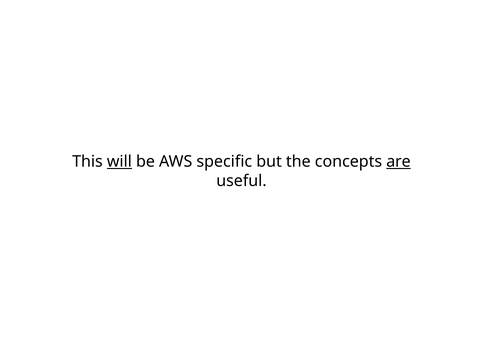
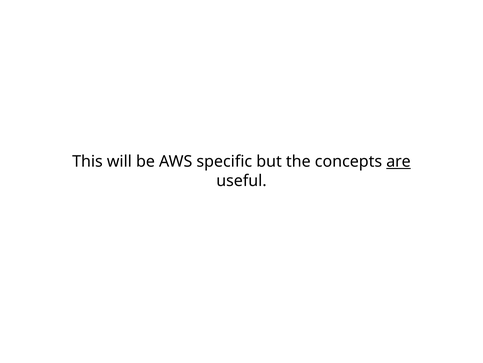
will underline: present -> none
